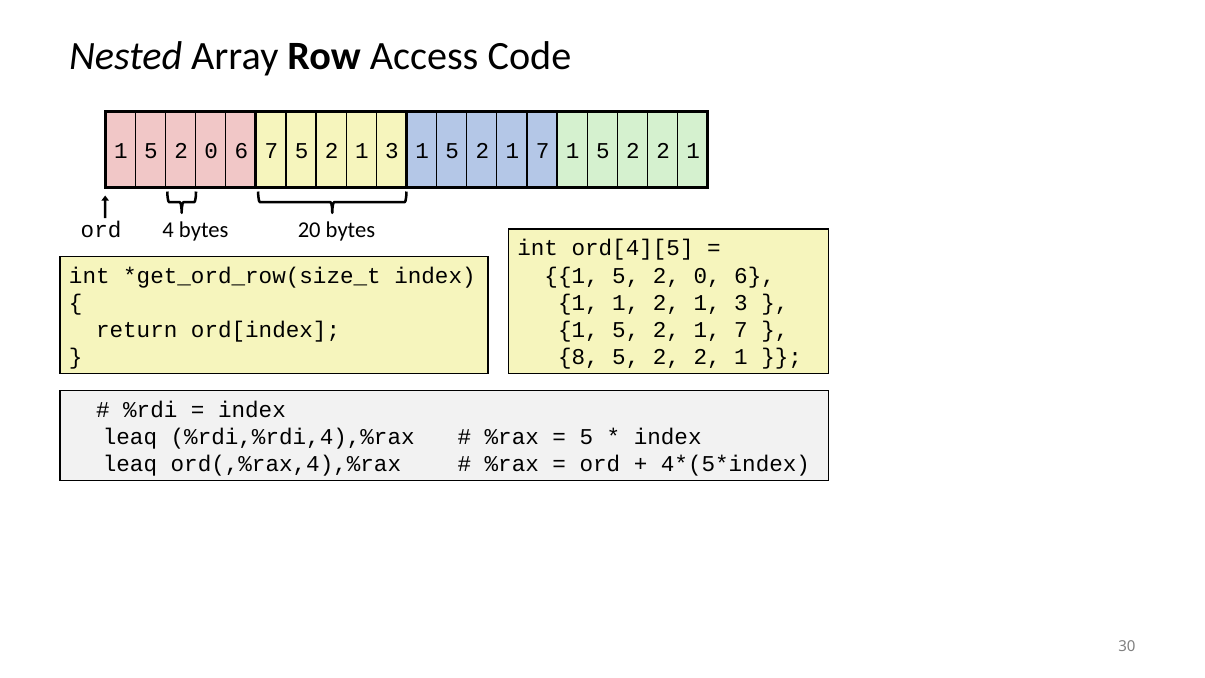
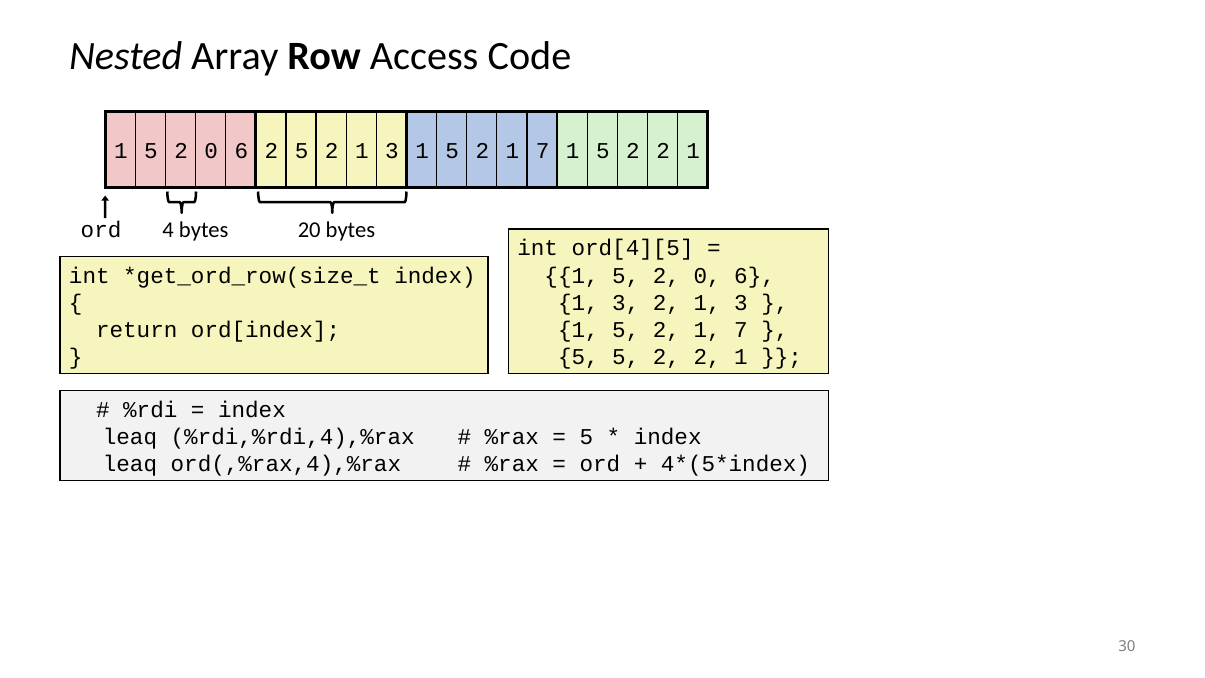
6 7: 7 -> 2
1 at (626, 303): 1 -> 3
8 at (578, 357): 8 -> 5
